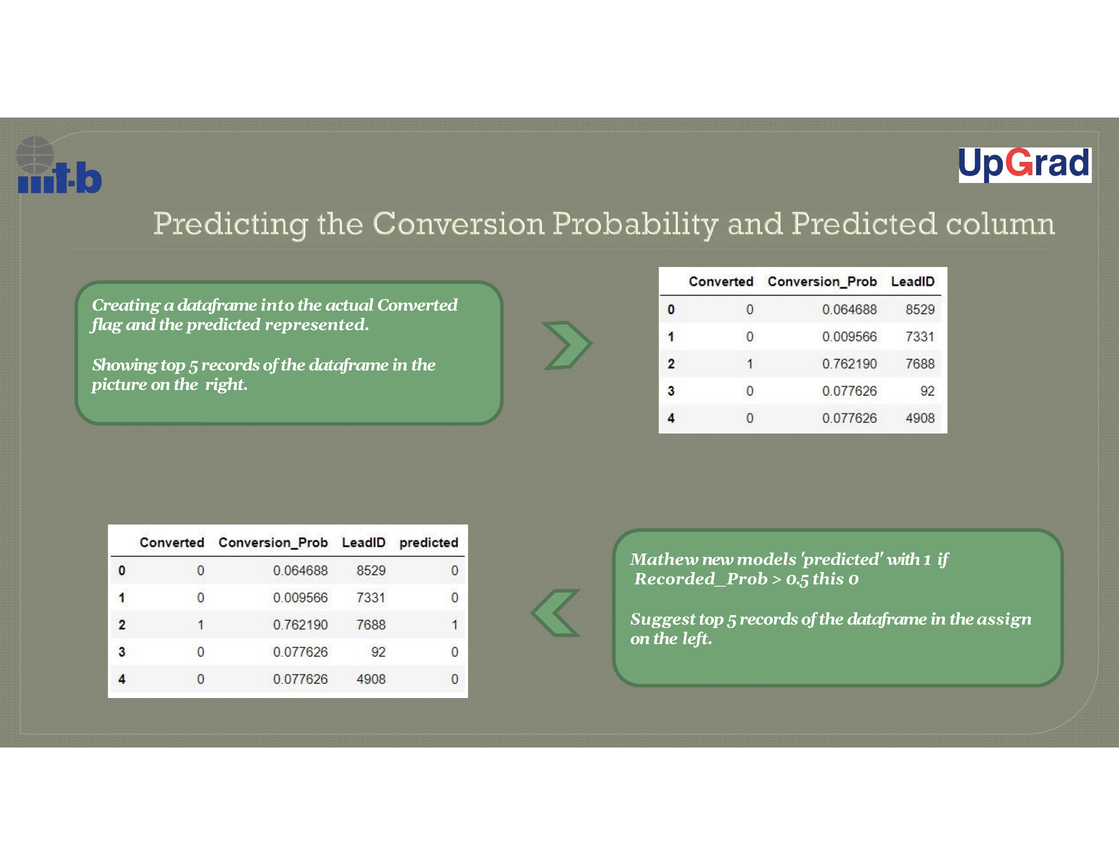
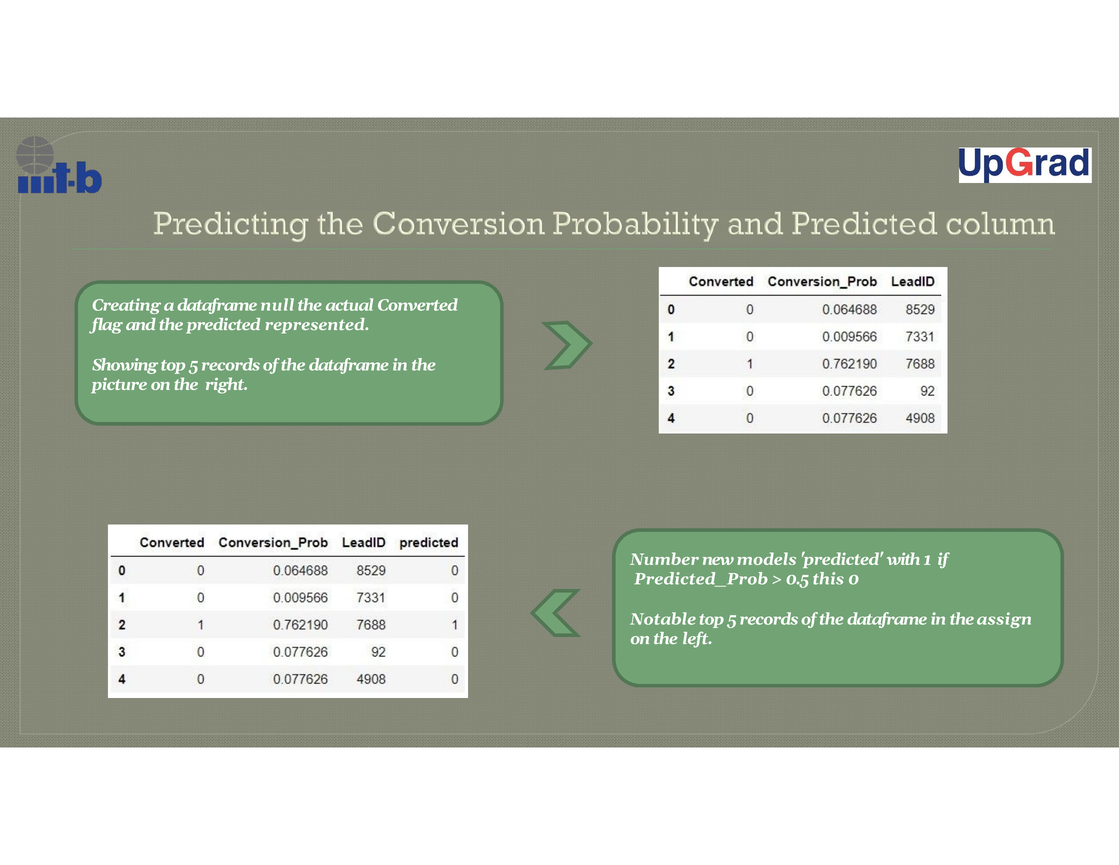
into: into -> null
Mathew: Mathew -> Number
Recorded_Prob: Recorded_Prob -> Predicted_Prob
Suggest: Suggest -> Notable
